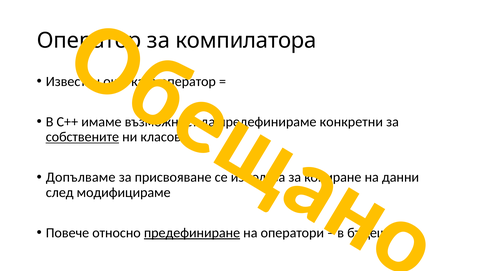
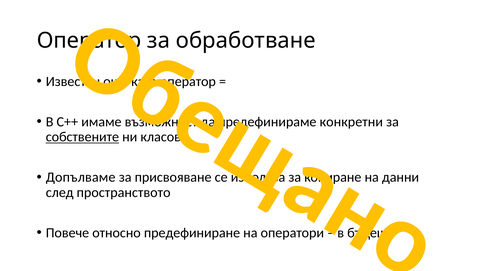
компилатора: компилатора -> обработване
модифицираме: модифицираме -> пространството
предефиниране underline: present -> none
